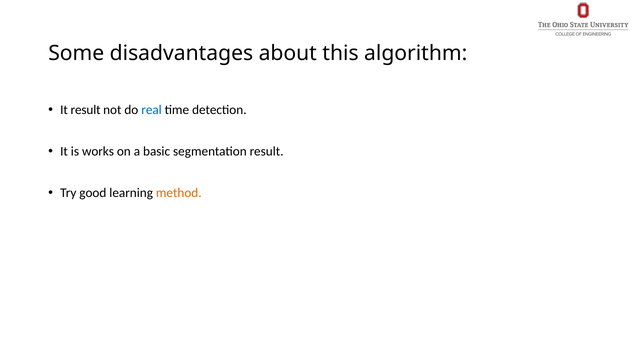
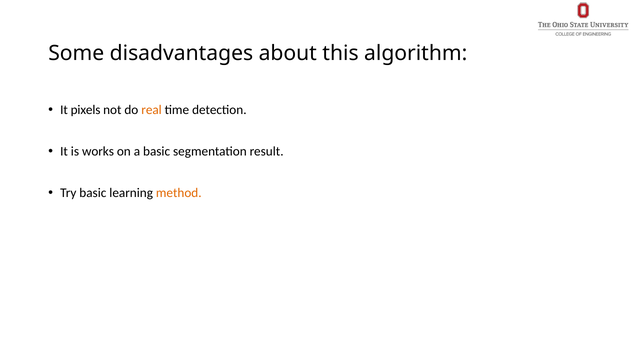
It result: result -> pixels
real colour: blue -> orange
Try good: good -> basic
